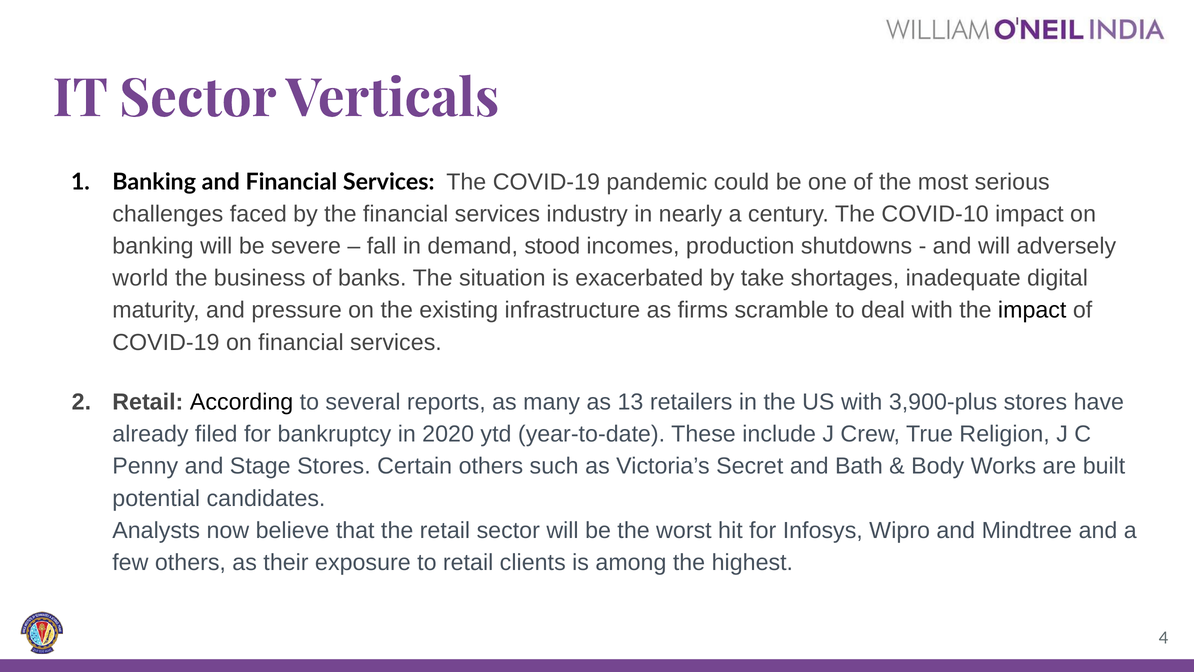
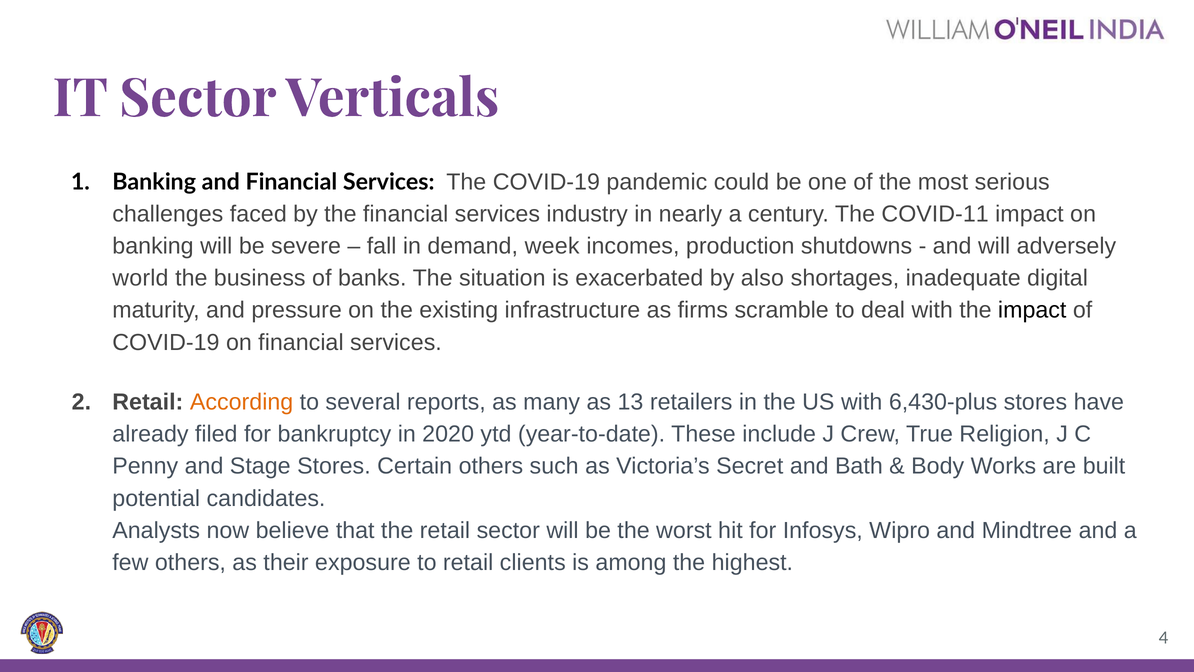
COVID-10: COVID-10 -> COVID-11
stood: stood -> week
take: take -> also
According colour: black -> orange
3,900-plus: 3,900-plus -> 6,430-plus
